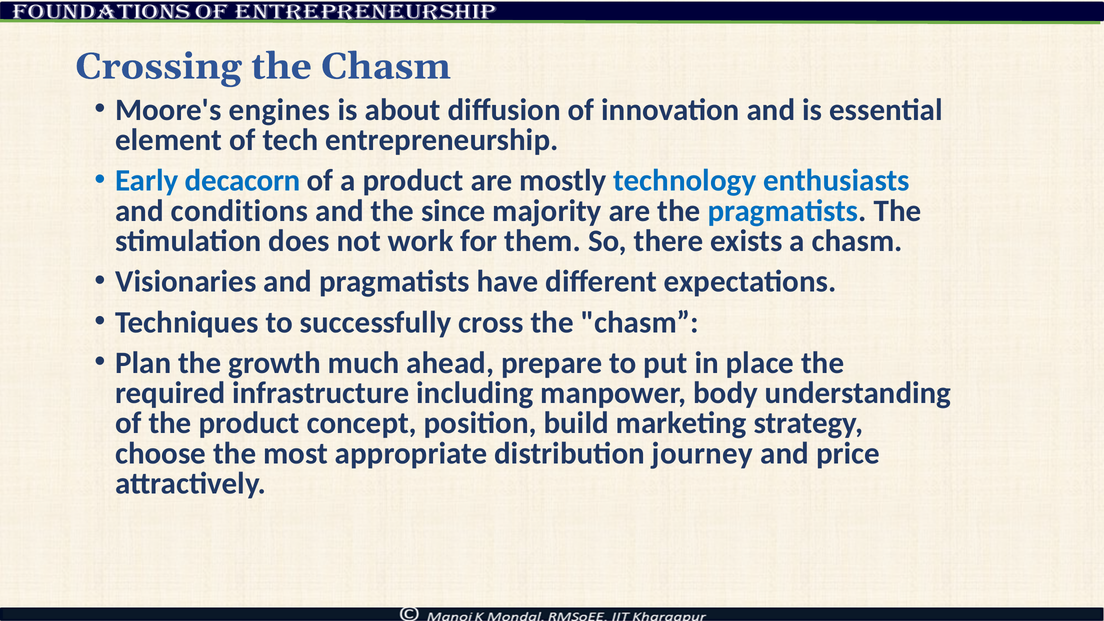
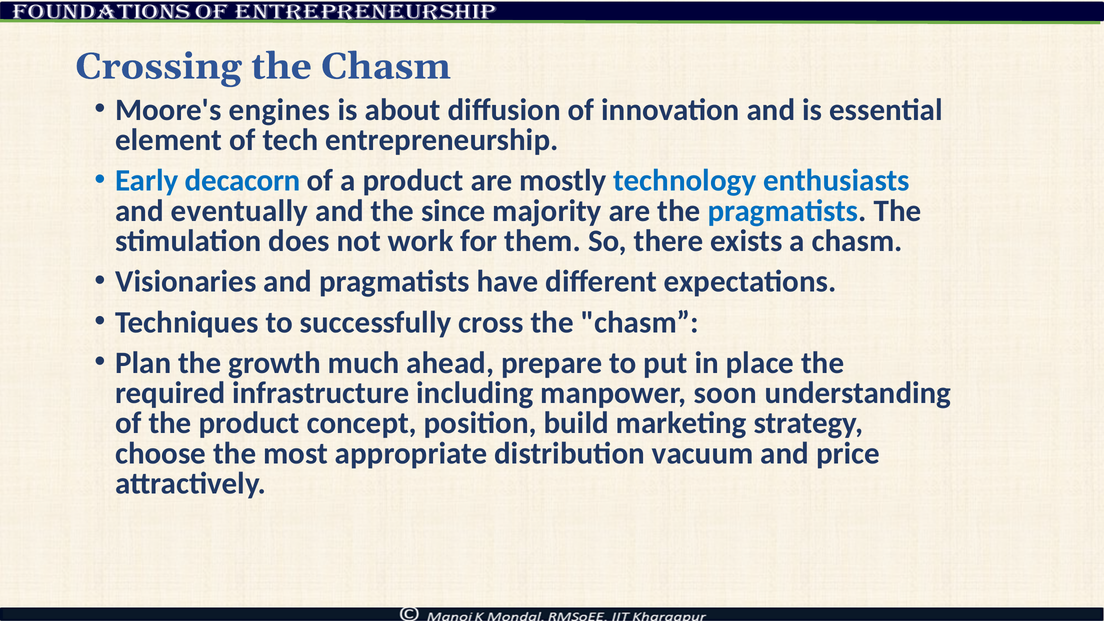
conditions: conditions -> eventually
body: body -> soon
journey: journey -> vacuum
